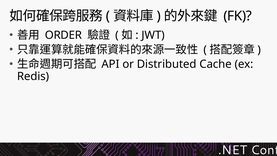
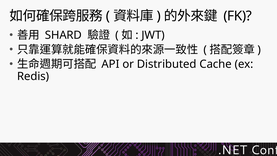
ORDER: ORDER -> SHARD
